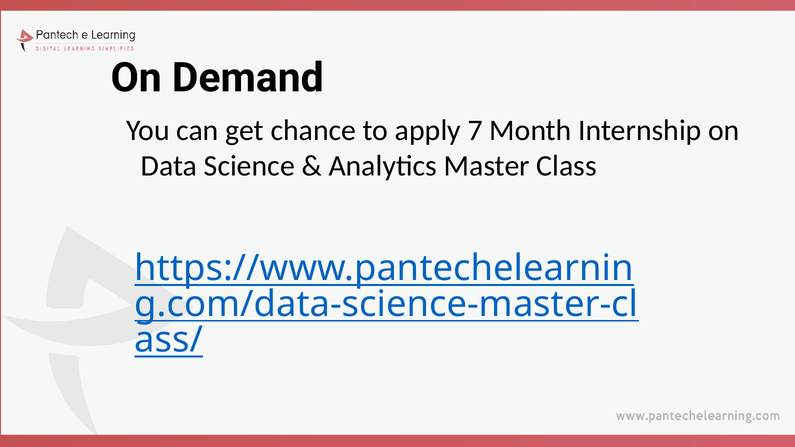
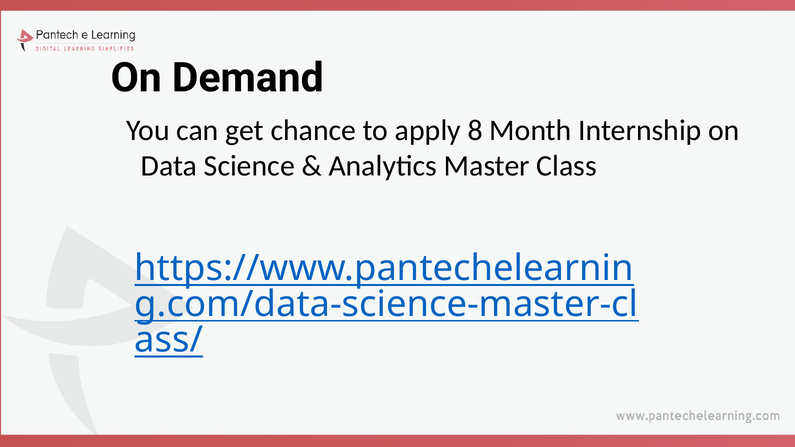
7: 7 -> 8
